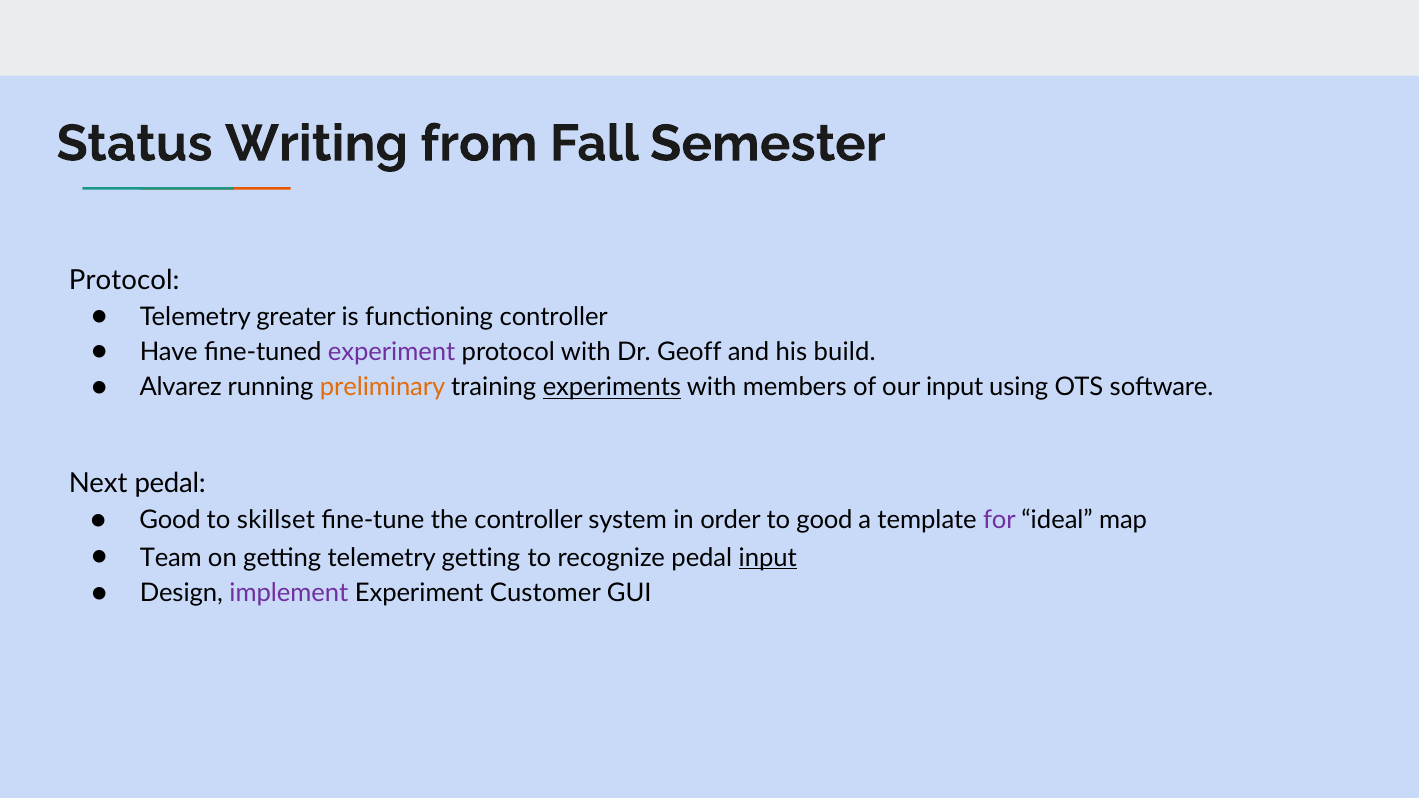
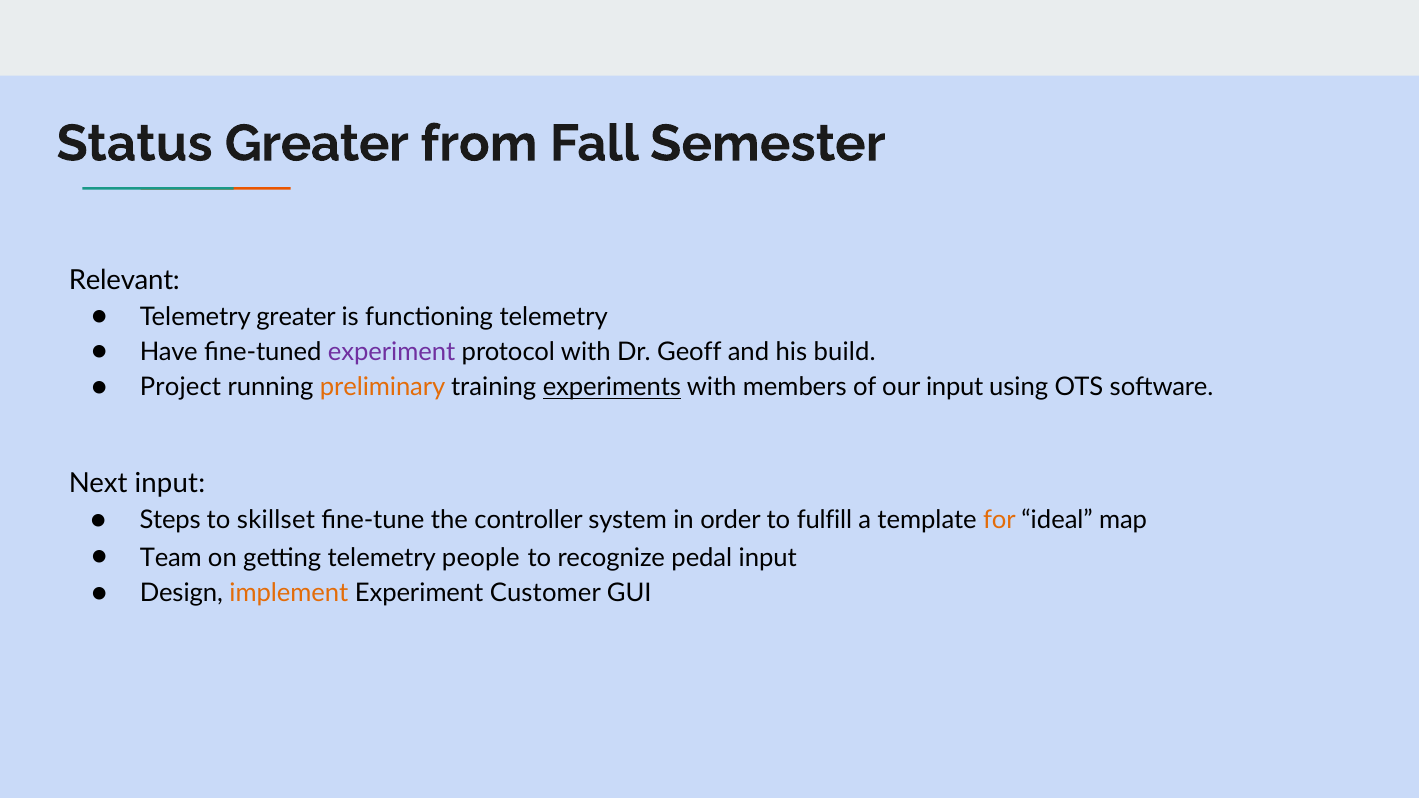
Status Writing: Writing -> Greater
Protocol at (124, 280): Protocol -> Relevant
functioning controller: controller -> telemetry
Alvarez: Alvarez -> Project
Next pedal: pedal -> input
Good at (170, 520): Good -> Steps
to good: good -> fulfill
for colour: purple -> orange
telemetry getting: getting -> people
input at (768, 558) underline: present -> none
implement colour: purple -> orange
